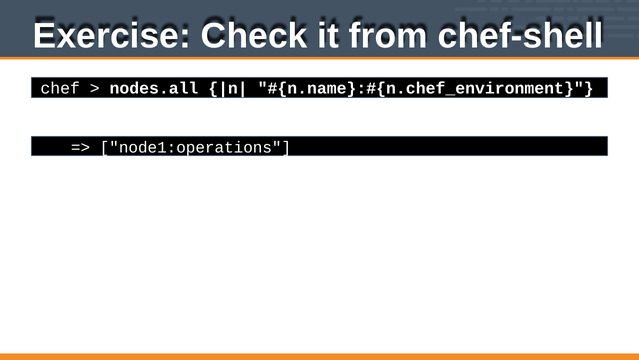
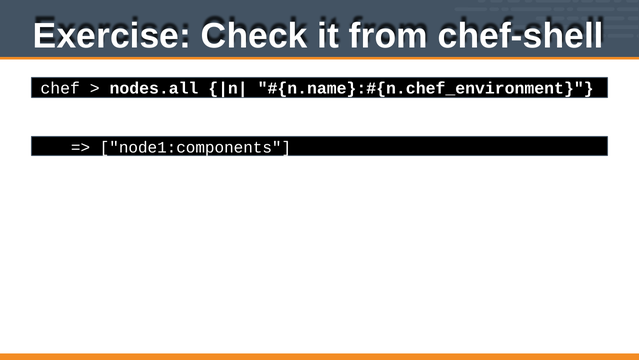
node1:operations: node1:operations -> node1:components
